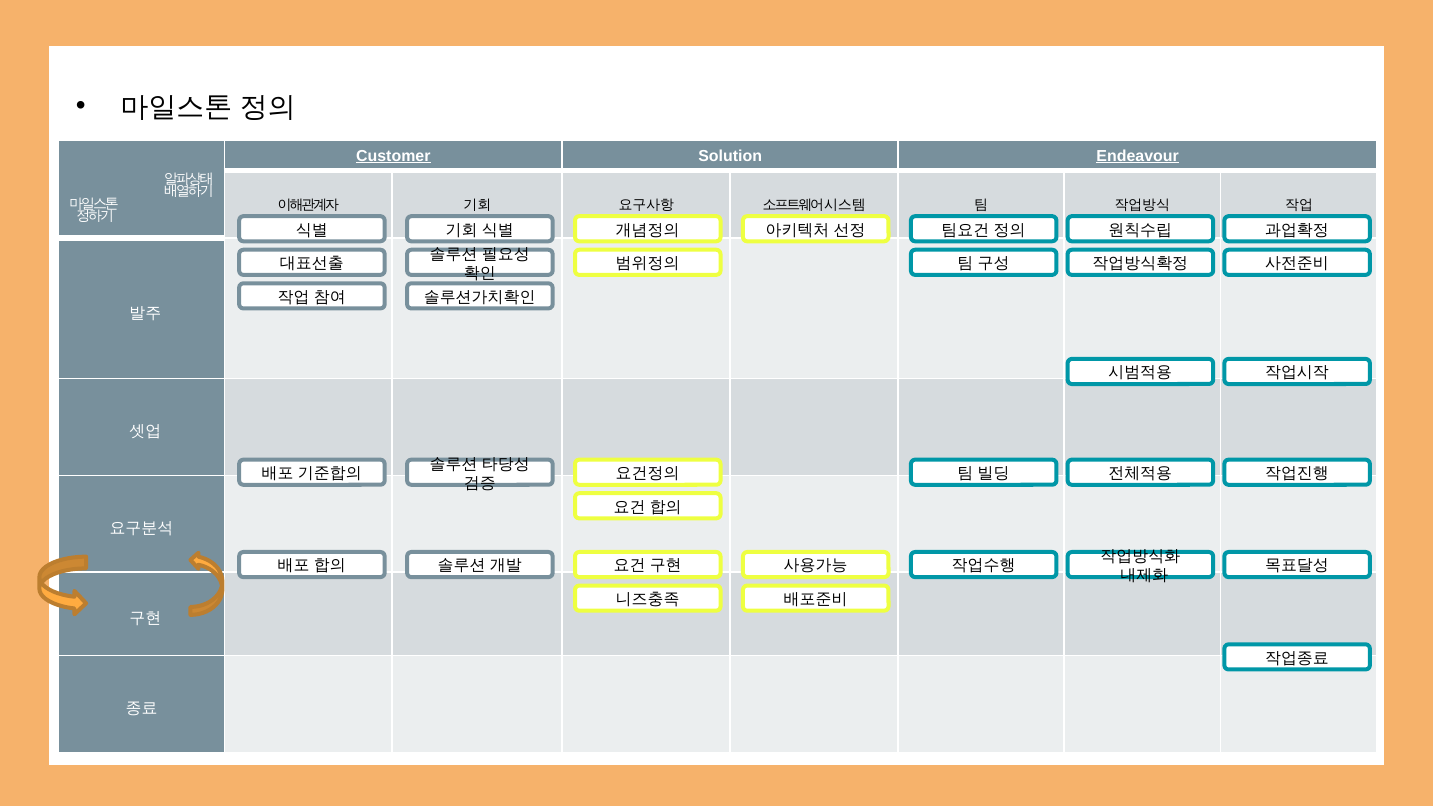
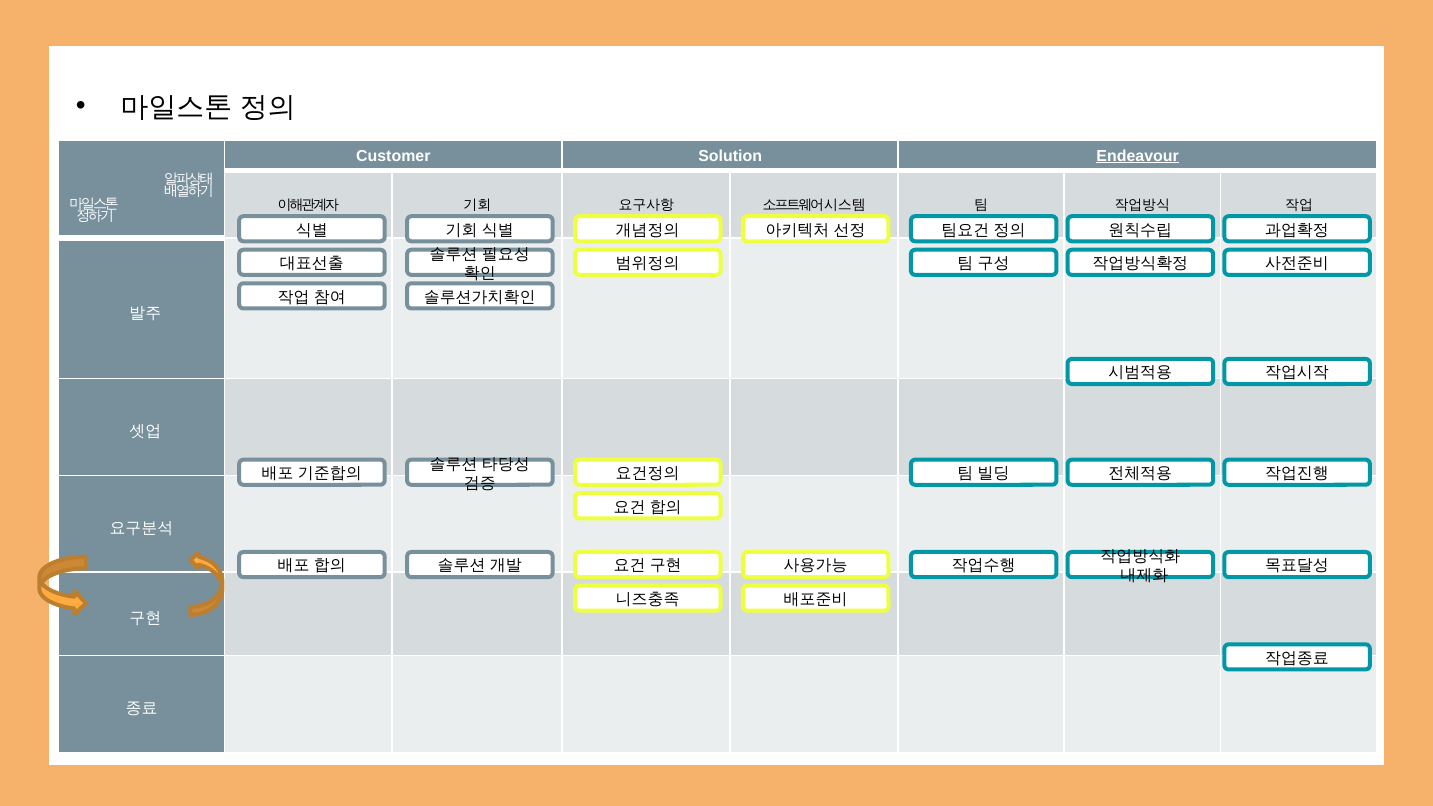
Customer underline: present -> none
